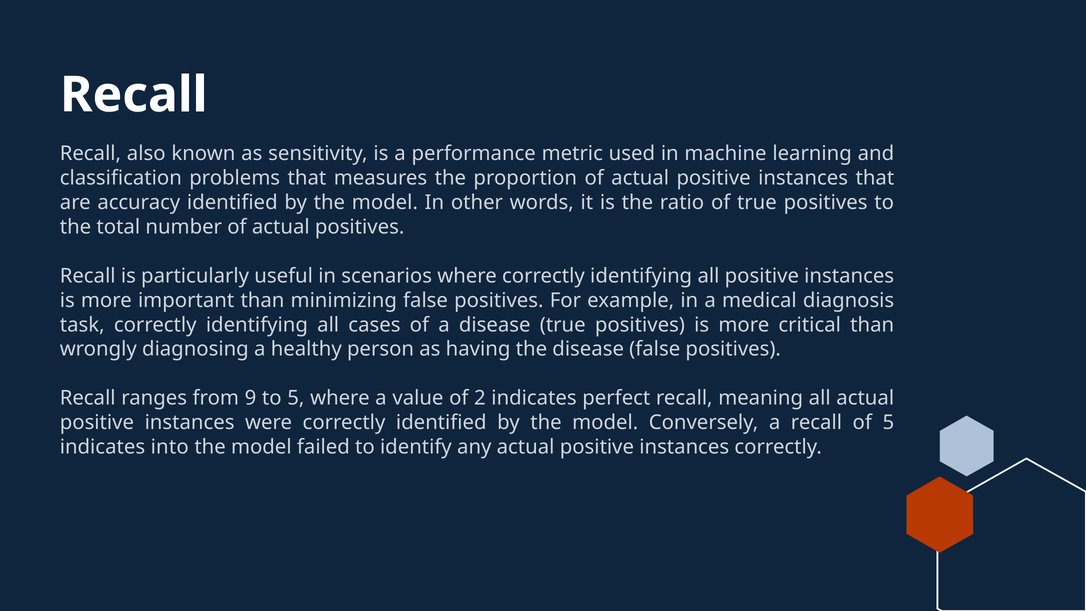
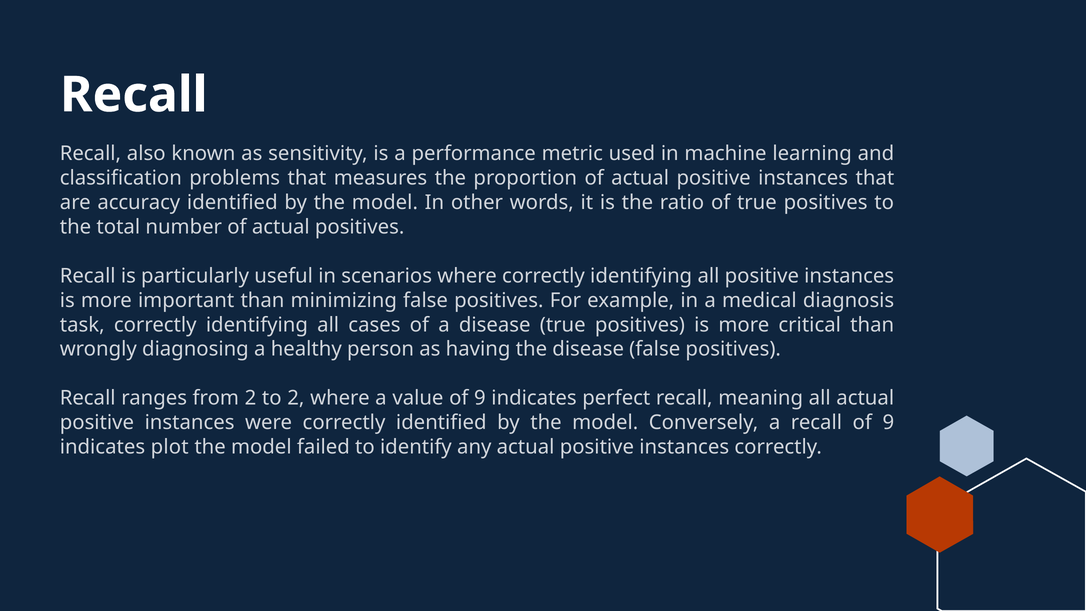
from 9: 9 -> 2
to 5: 5 -> 2
value of 2: 2 -> 9
recall of 5: 5 -> 9
into: into -> plot
